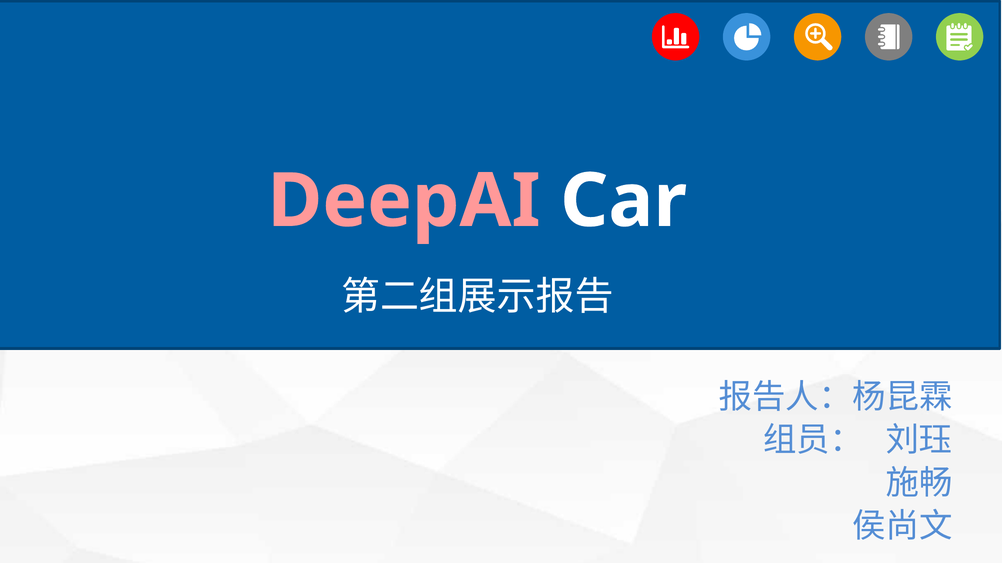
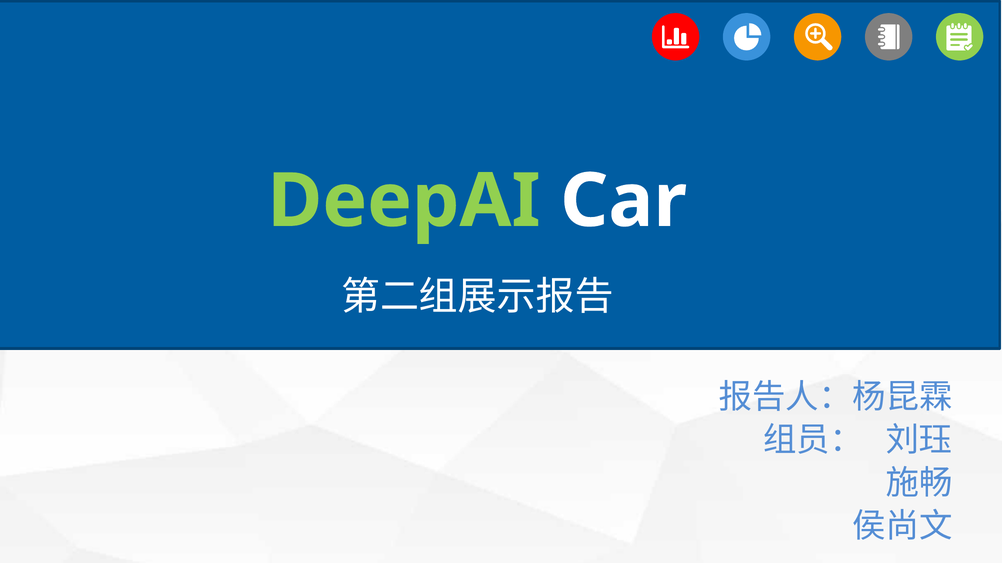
DeepAI colour: pink -> light green
